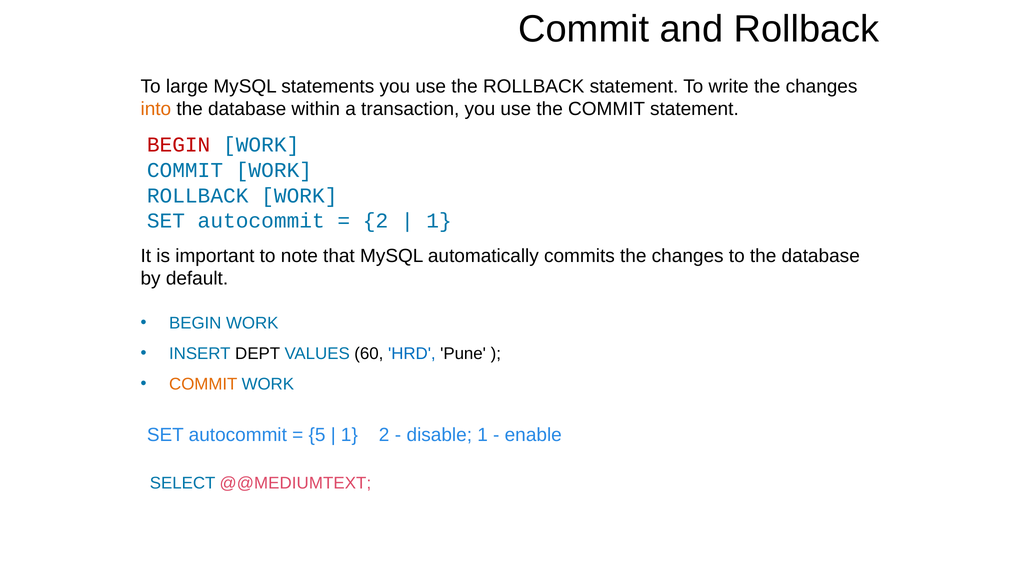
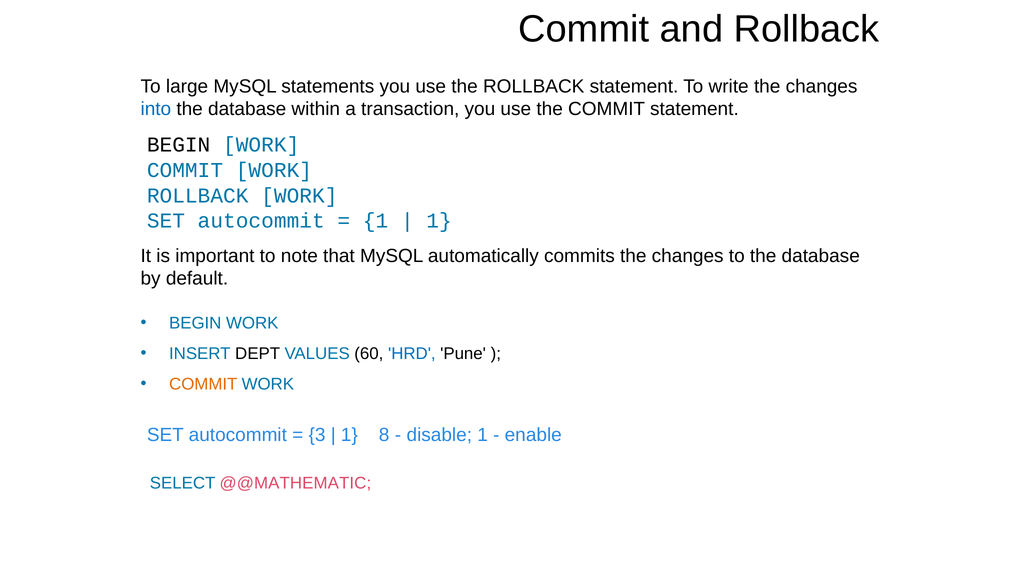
into colour: orange -> blue
BEGIN at (179, 145) colour: red -> black
2 at (376, 221): 2 -> 1
5: 5 -> 3
1 2: 2 -> 8
@@MEDIUMTEXT: @@MEDIUMTEXT -> @@MATHEMATIC
